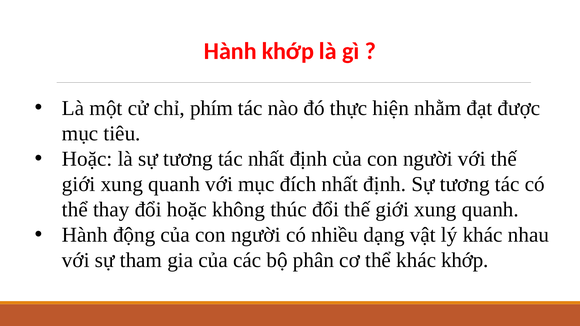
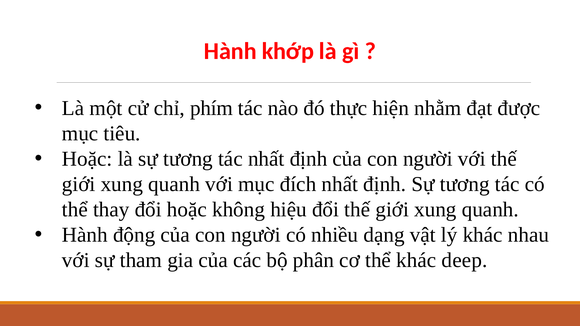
thúc: thúc -> hiệu
khác khớp: khớp -> deep
